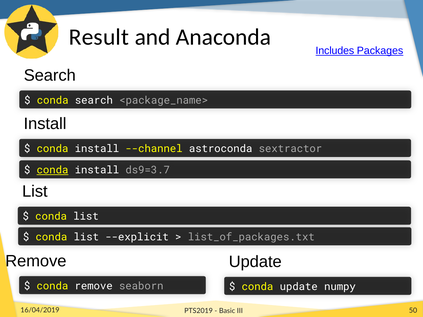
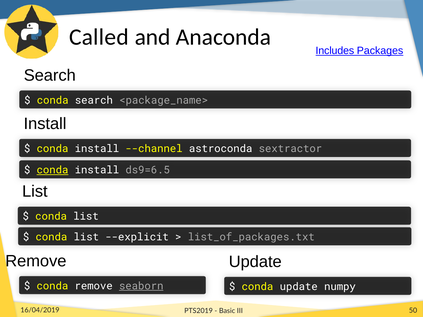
Result: Result -> Called
ds9=3.7: ds9=3.7 -> ds9=6.5
seaborn underline: none -> present
